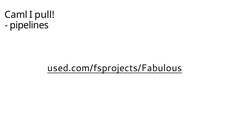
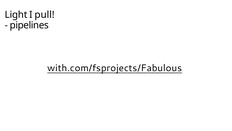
Caml: Caml -> Light
used.com/fsprojects/Fabulous: used.com/fsprojects/Fabulous -> with.com/fsprojects/Fabulous
